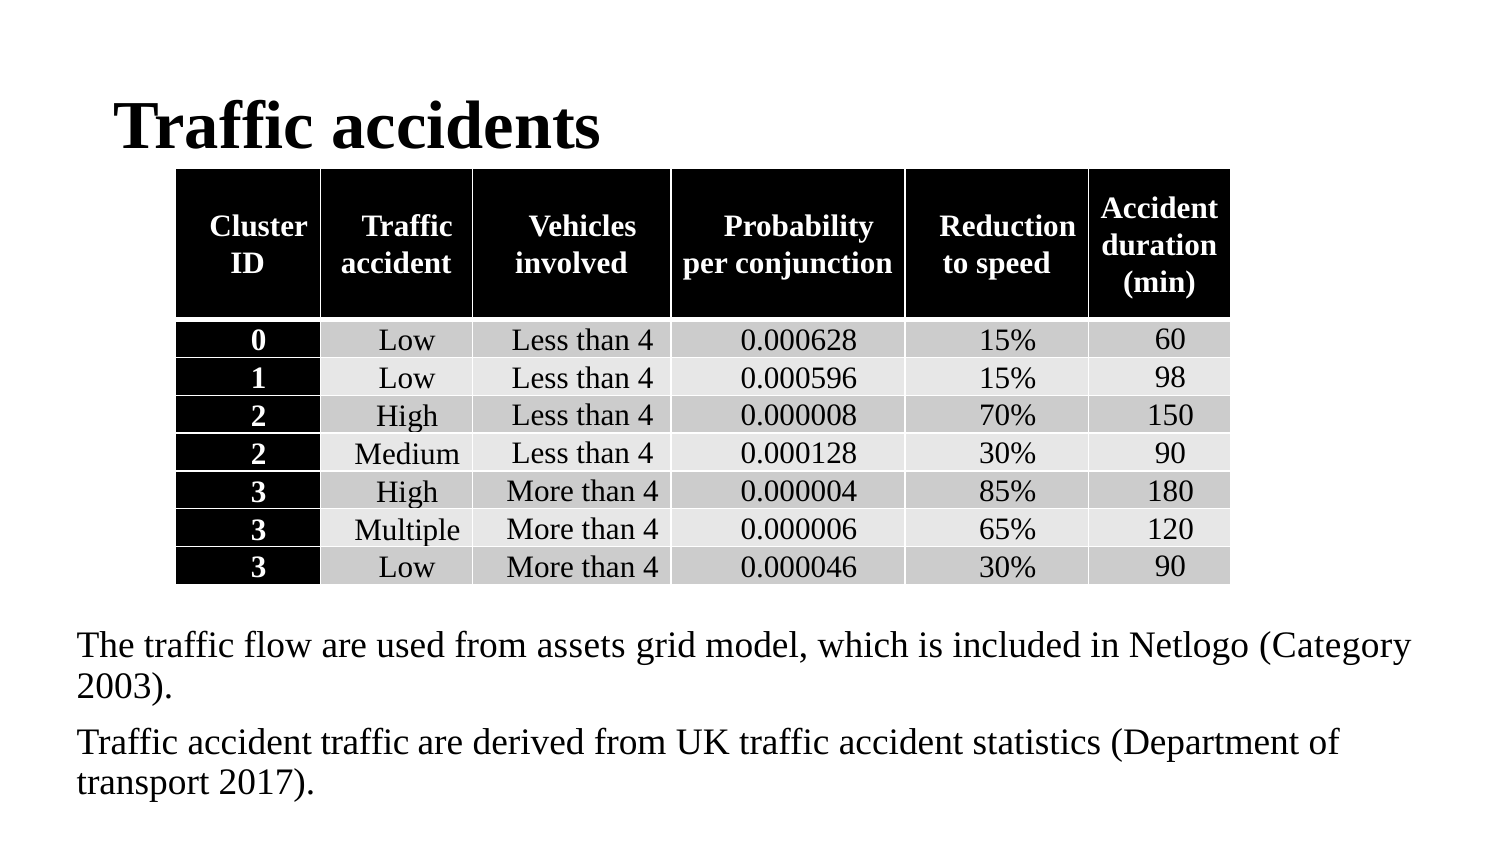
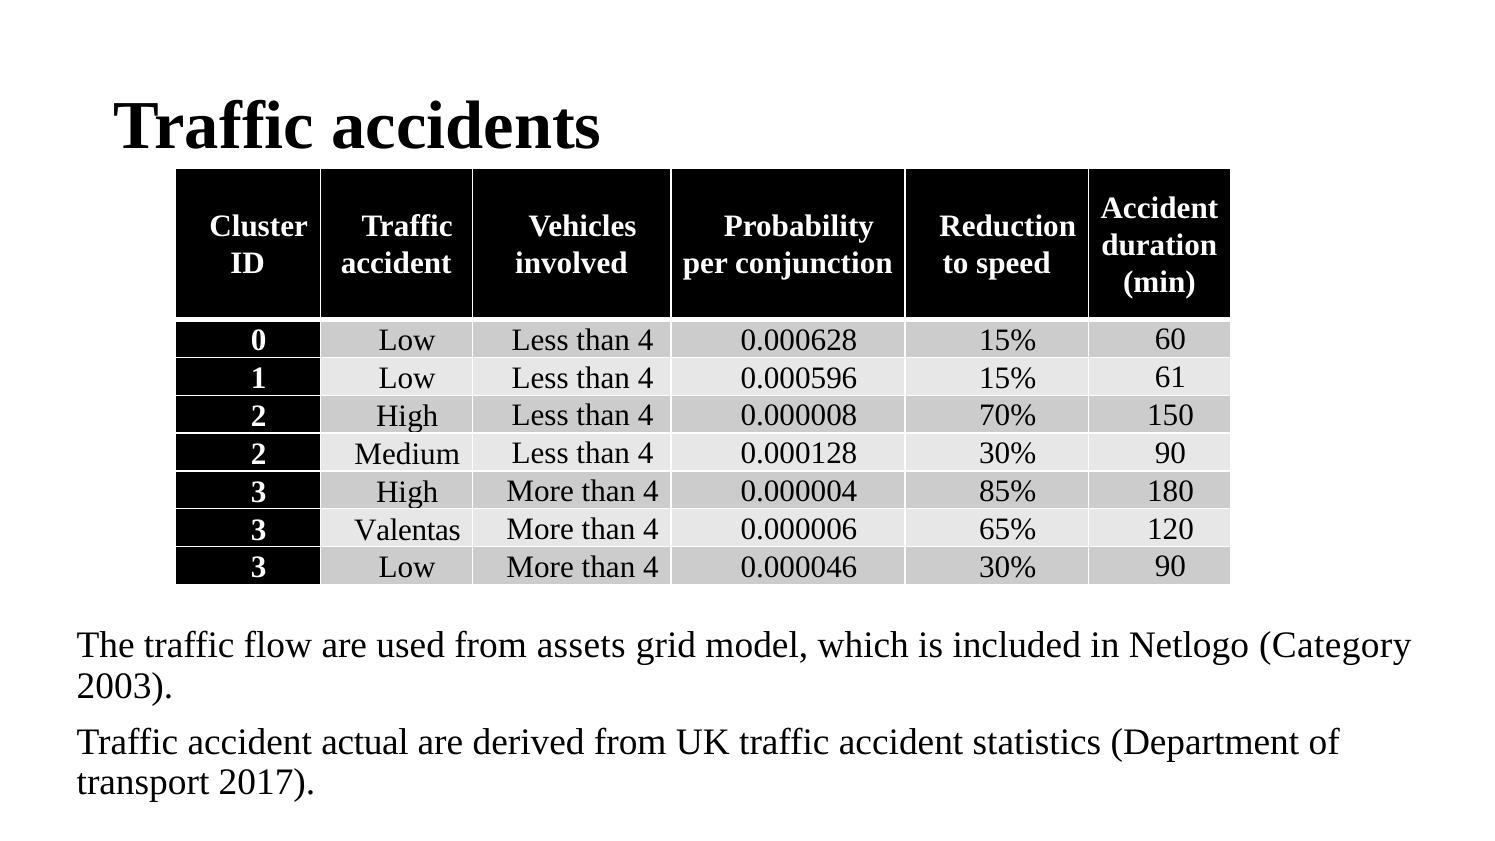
98: 98 -> 61
Multiple: Multiple -> Valentas
accident traffic: traffic -> actual
